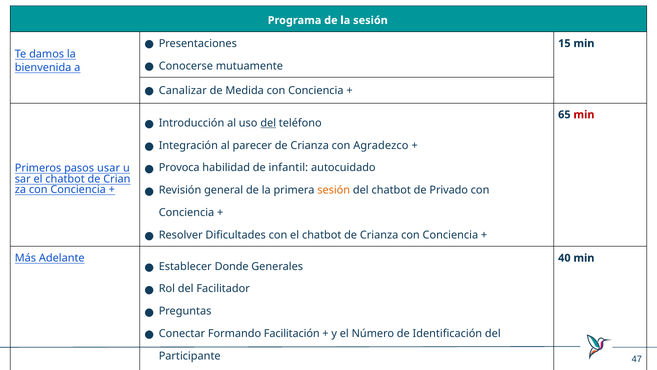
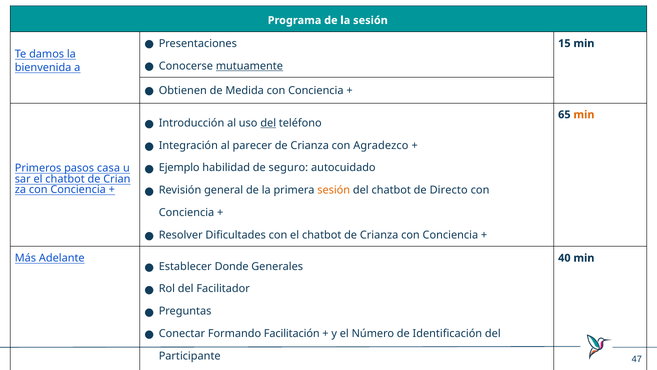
mutuamente underline: none -> present
Canalizar: Canalizar -> Obtienen
min at (584, 115) colour: red -> orange
Provoca: Provoca -> Ejemplo
infantil: infantil -> seguro
usar: usar -> casa
Privado: Privado -> Directo
